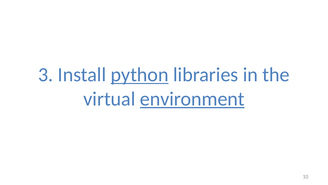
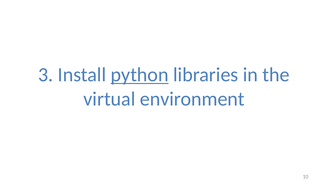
environment underline: present -> none
